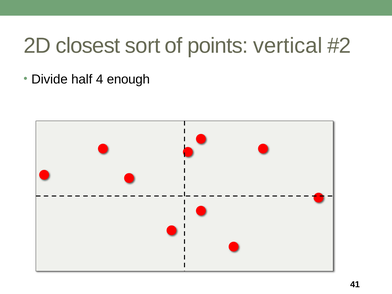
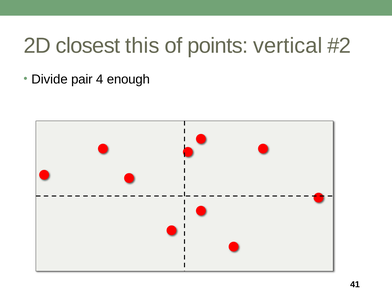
sort: sort -> this
half: half -> pair
